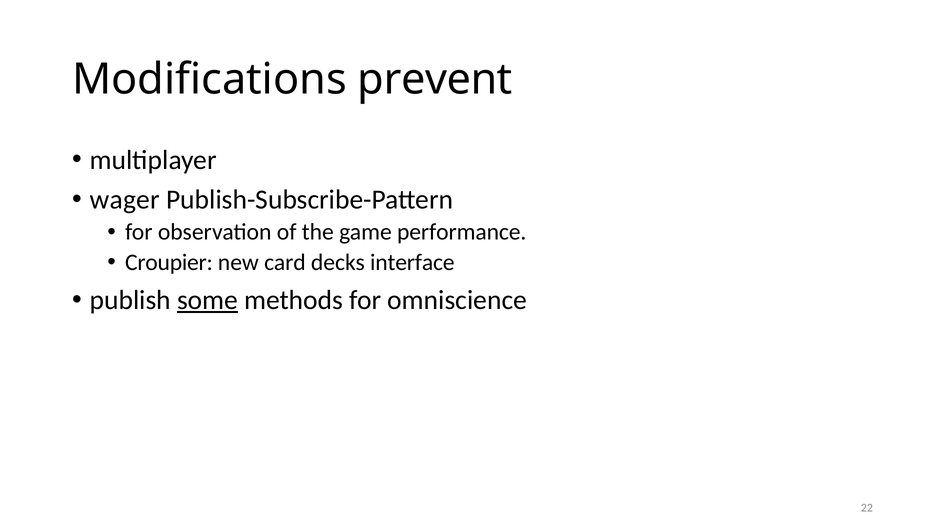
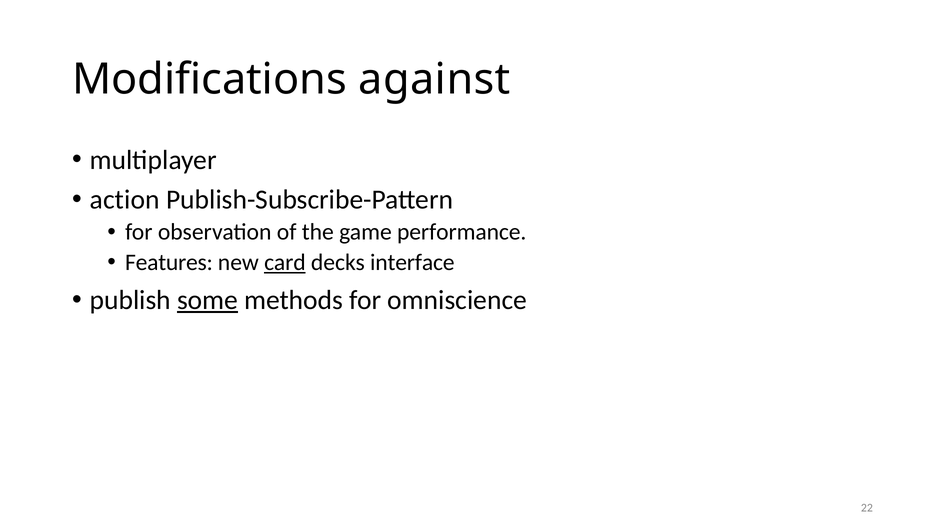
prevent: prevent -> against
wager: wager -> action
Croupier: Croupier -> Features
card underline: none -> present
